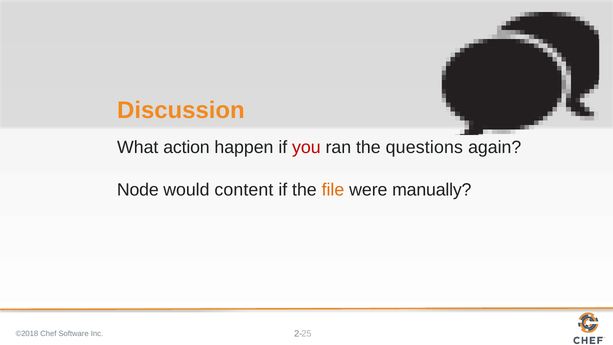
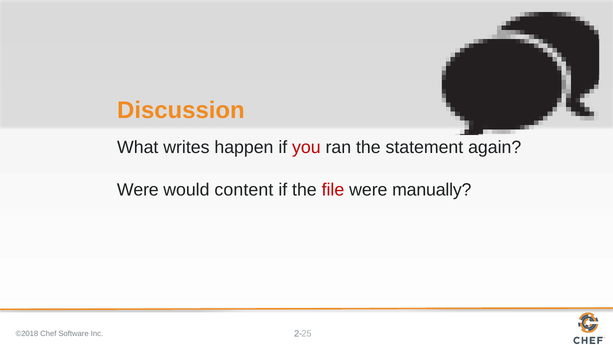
action: action -> writes
questions: questions -> statement
Node at (138, 190): Node -> Were
file colour: orange -> red
